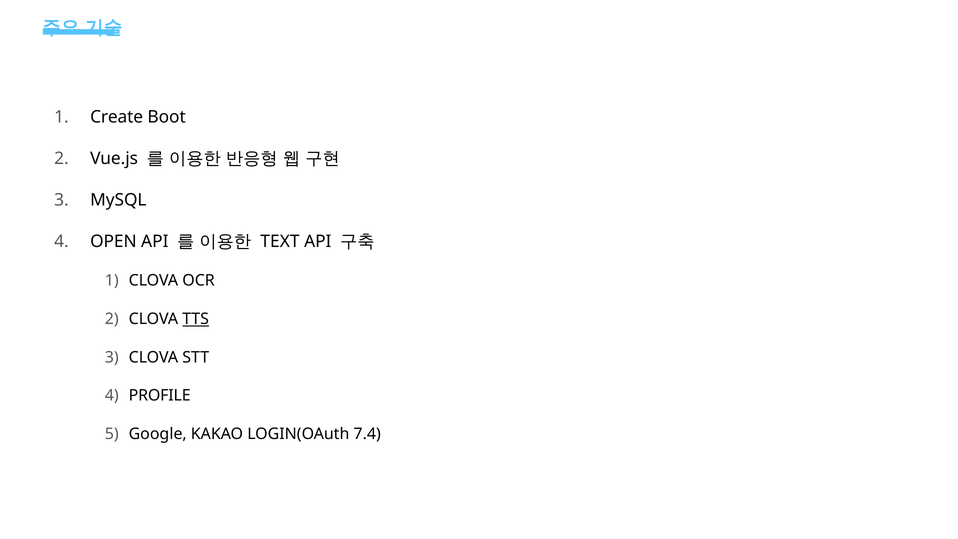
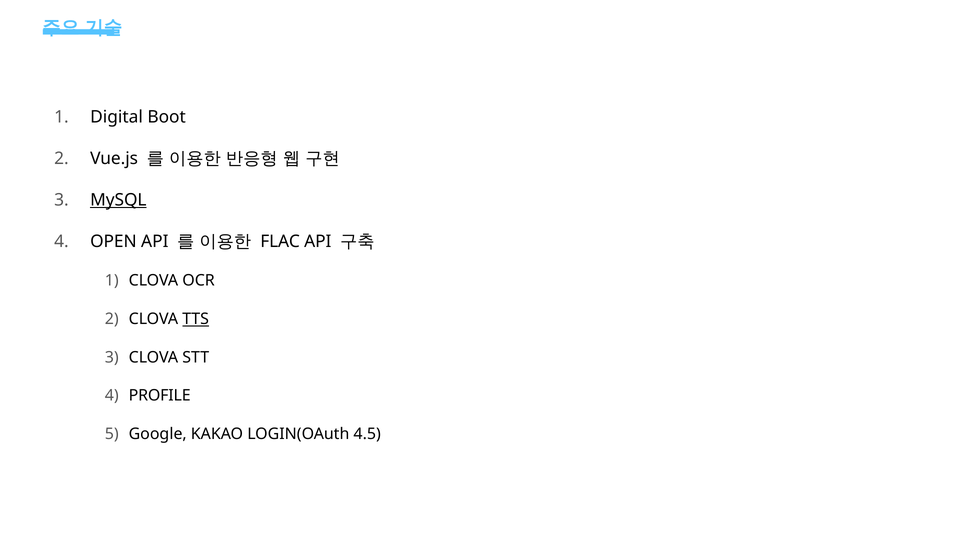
Create: Create -> Digital
MySQL underline: none -> present
TEXT: TEXT -> FLAC
7.4: 7.4 -> 4.5
